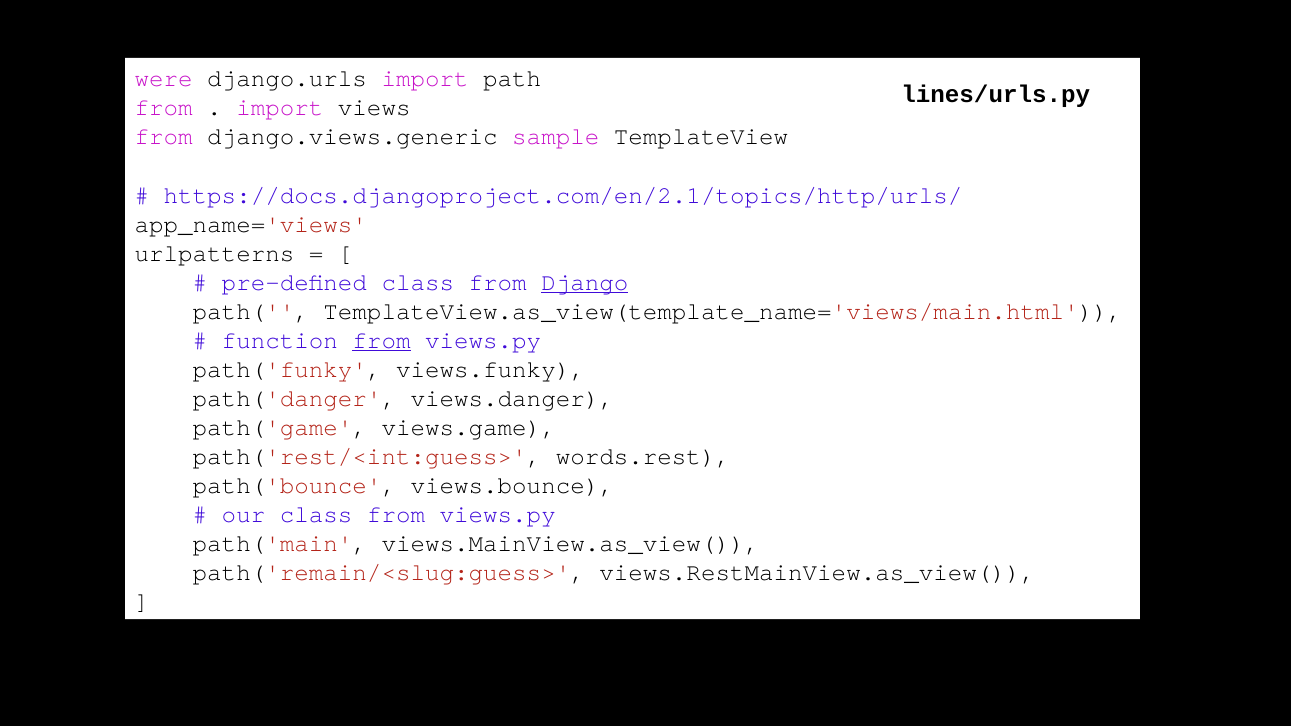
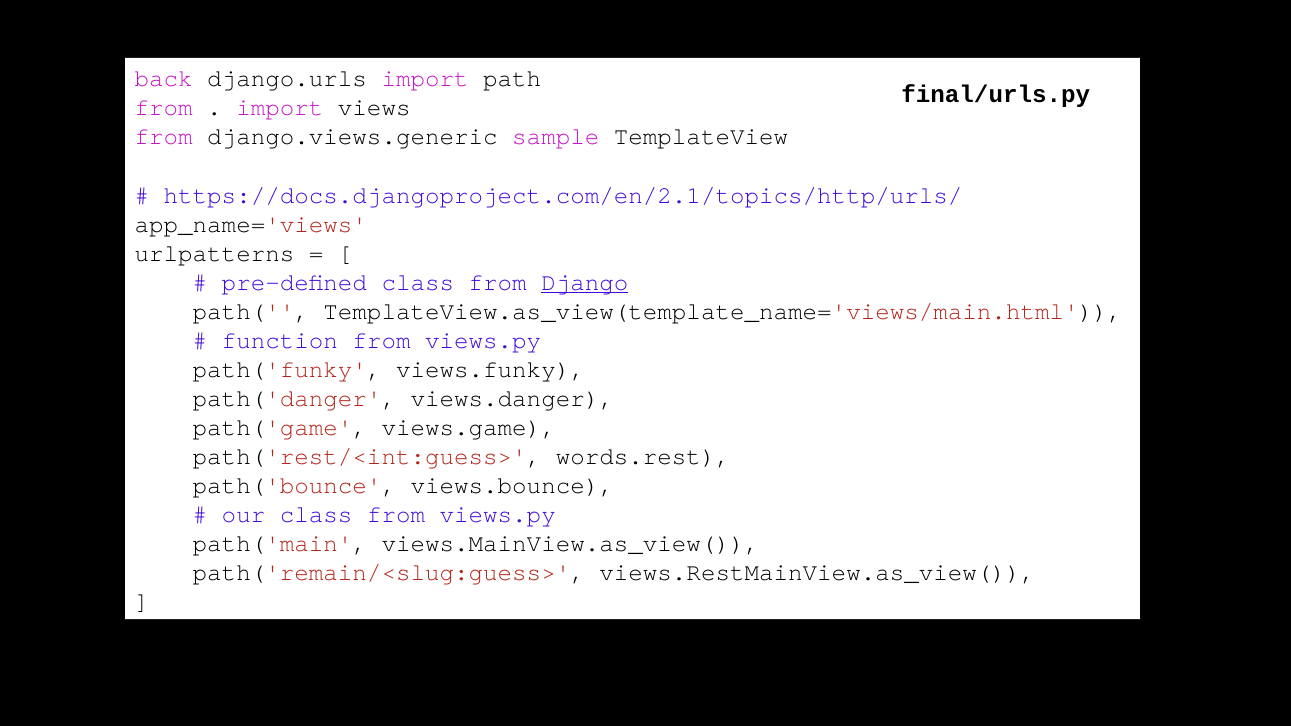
were: were -> back
lines/urls.py: lines/urls.py -> final/urls.py
from at (382, 340) underline: present -> none
